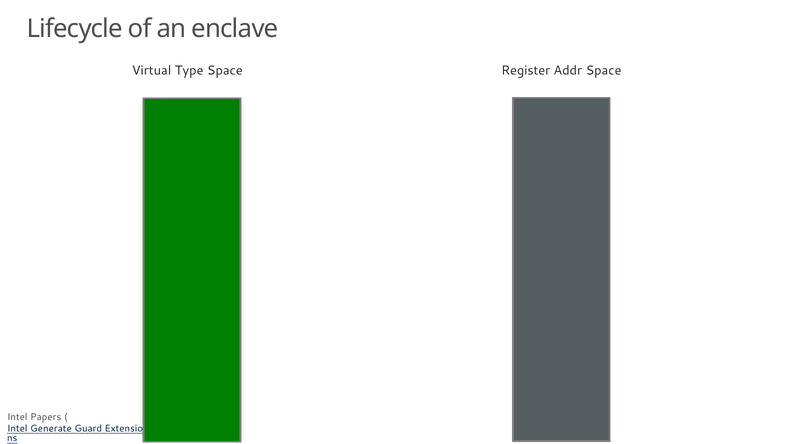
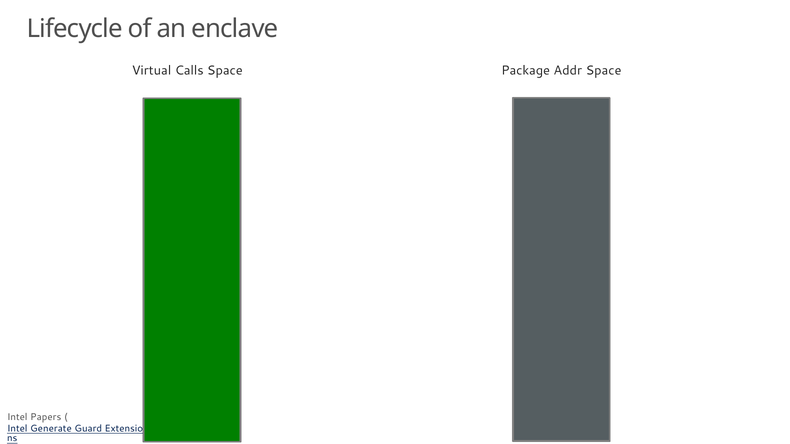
Type: Type -> Calls
Register: Register -> Package
